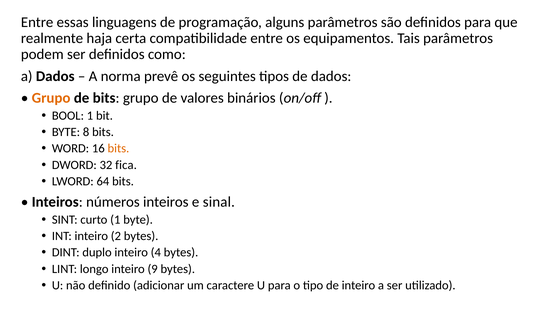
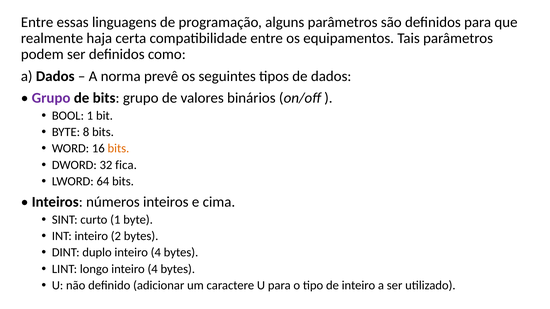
Grupo at (51, 98) colour: orange -> purple
sinal: sinal -> cima
longo inteiro 9: 9 -> 4
